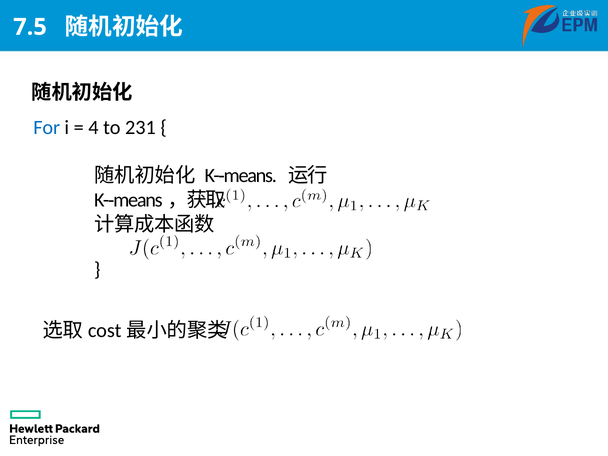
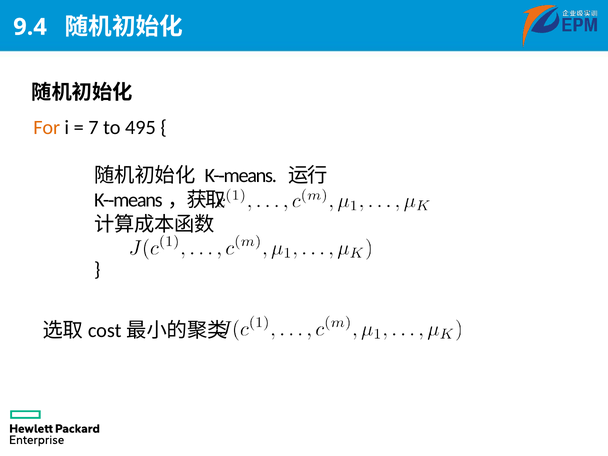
7.5: 7.5 -> 9.4
For colour: blue -> orange
4: 4 -> 7
231: 231 -> 495
